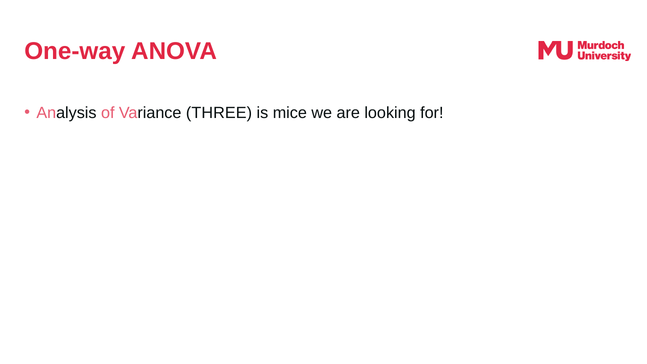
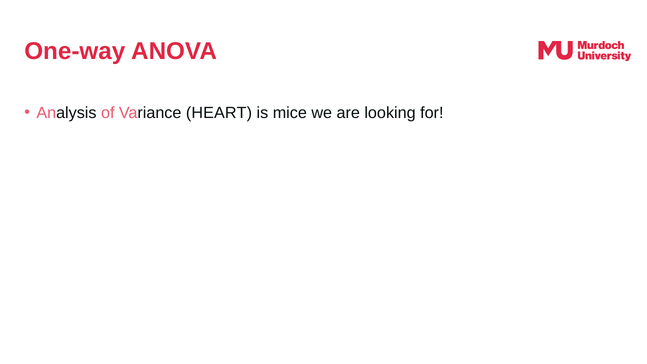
THREE: THREE -> HEART
